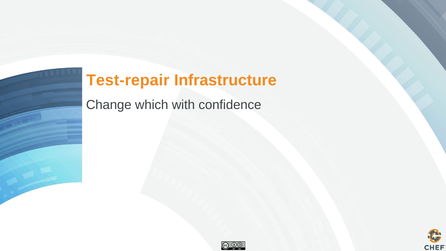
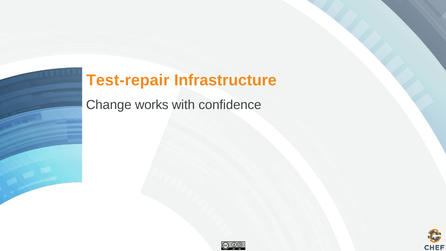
which: which -> works
